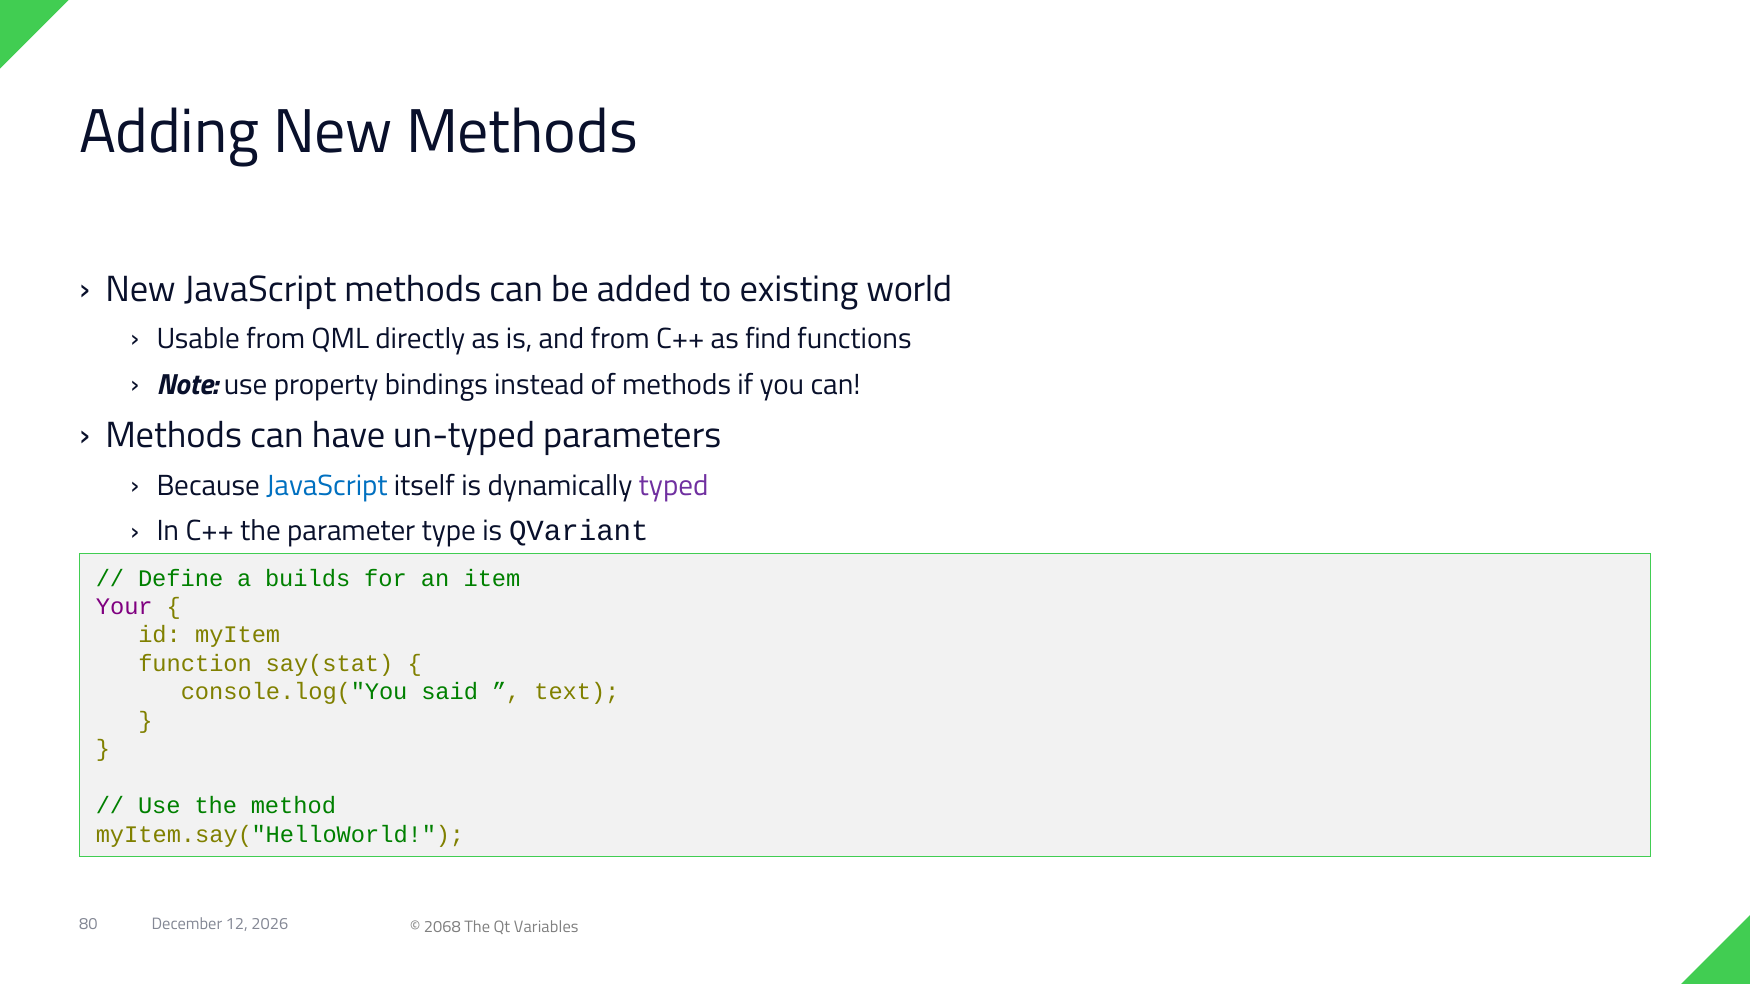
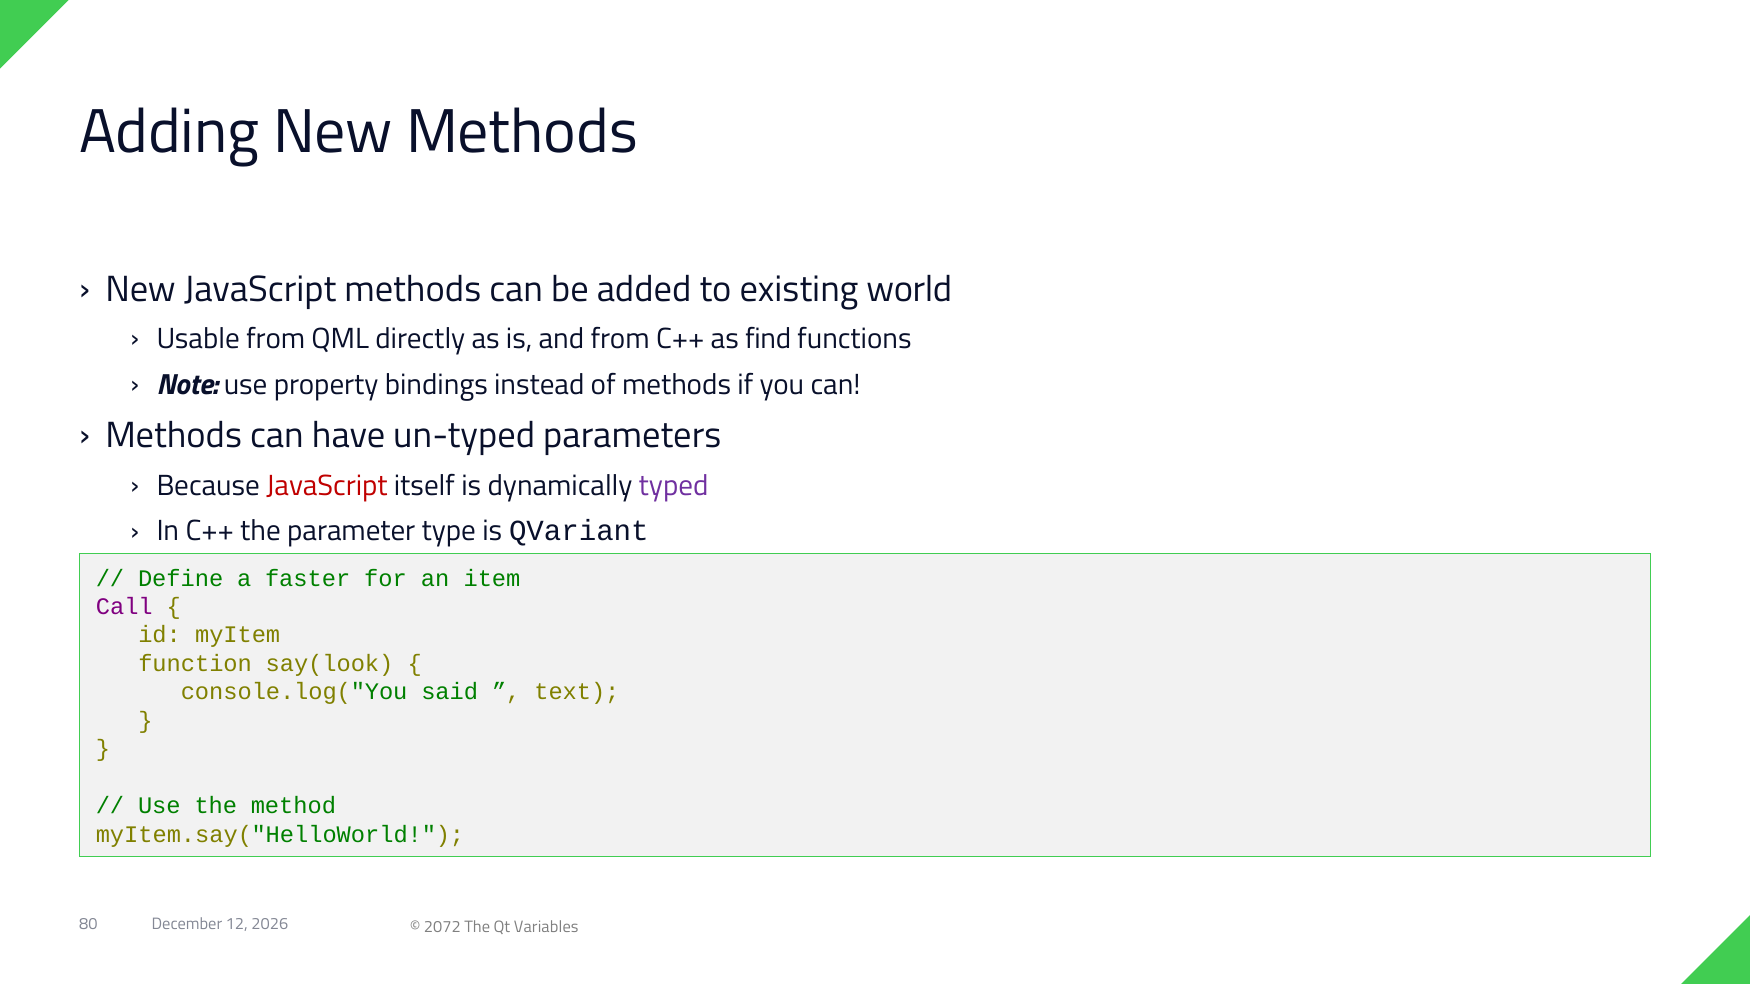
JavaScript at (327, 486) colour: blue -> red
builds: builds -> faster
Your: Your -> Call
say(stat: say(stat -> say(look
2068: 2068 -> 2072
